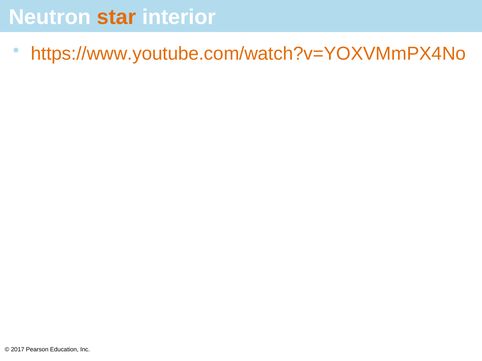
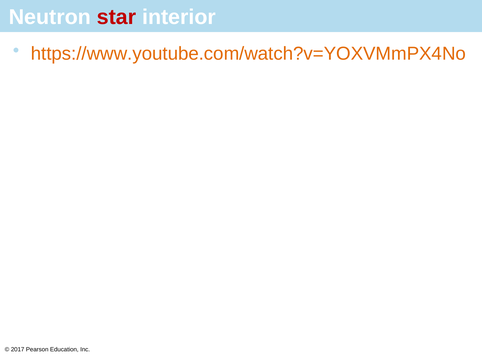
star colour: orange -> red
